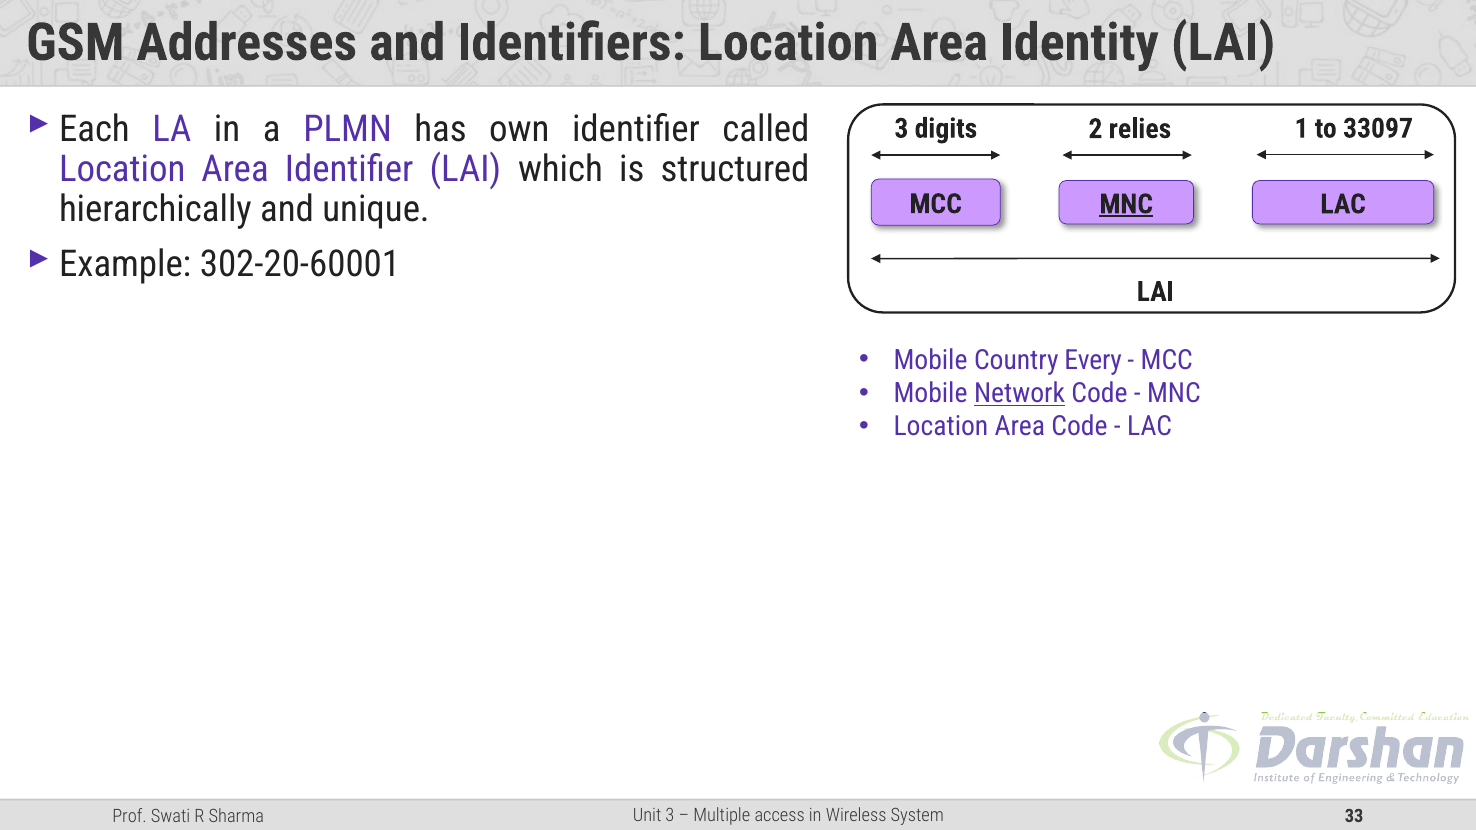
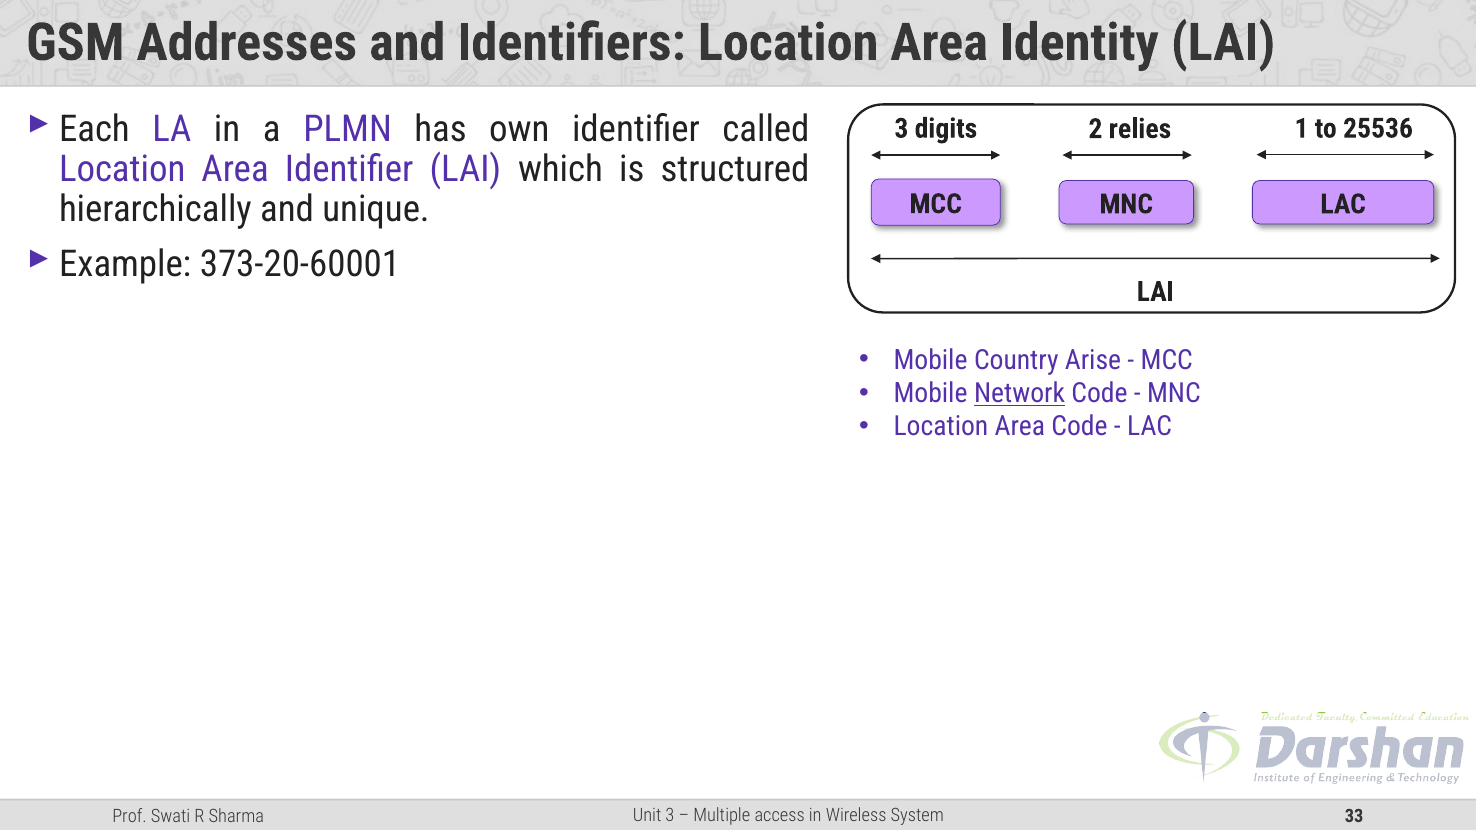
33097: 33097 -> 25536
MNC at (1126, 204) underline: present -> none
302-20-60001: 302-20-60001 -> 373-20-60001
Every: Every -> Arise
